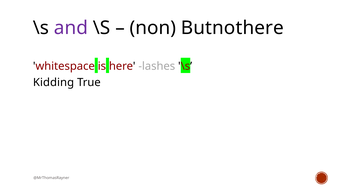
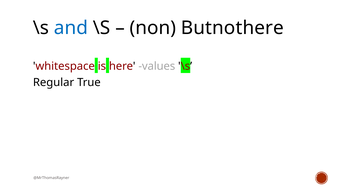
and colour: purple -> blue
lashes: lashes -> values
Kidding: Kidding -> Regular
